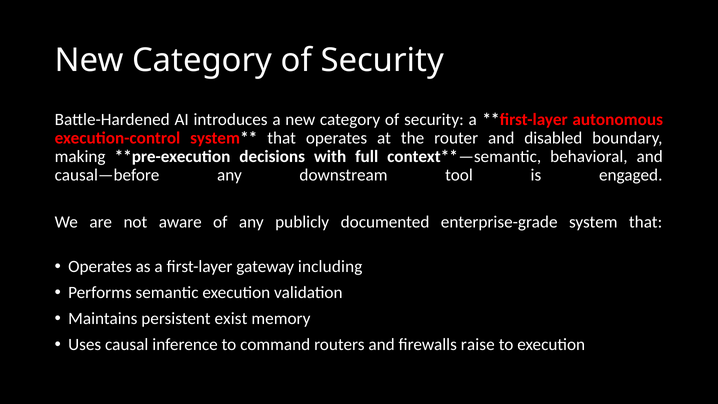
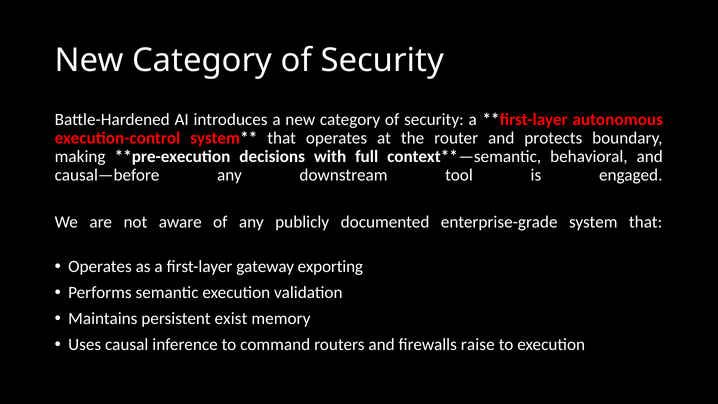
disabled: disabled -> protects
including: including -> exporting
